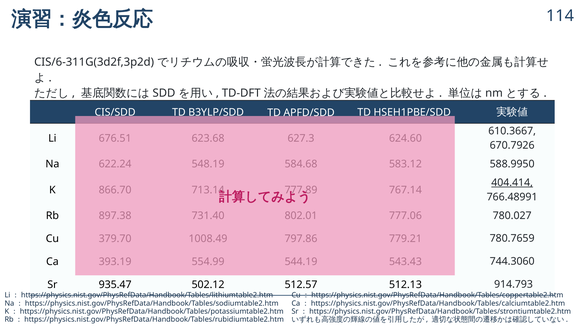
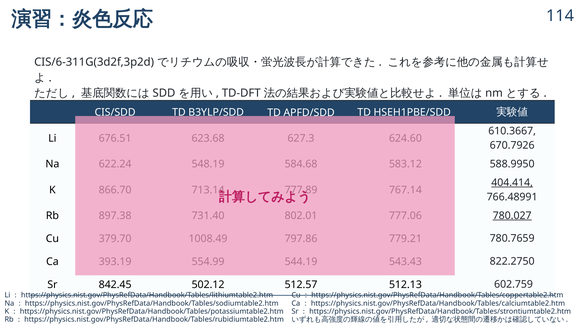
780.027 underline: none -> present
744.3060: 744.3060 -> 822.2750
935.47: 935.47 -> 842.45
914.793: 914.793 -> 602.759
